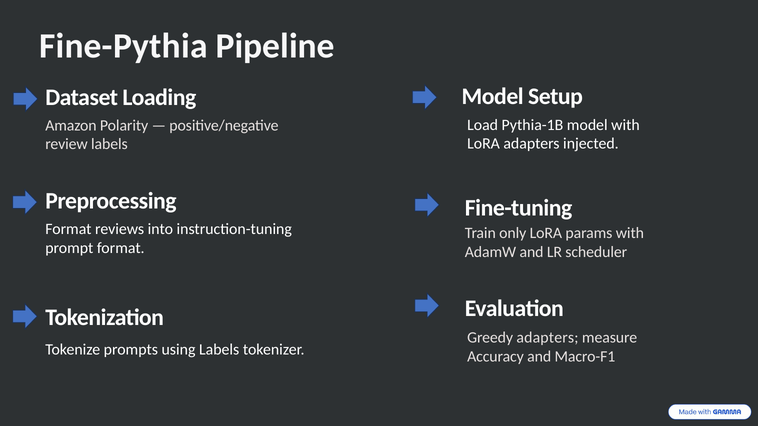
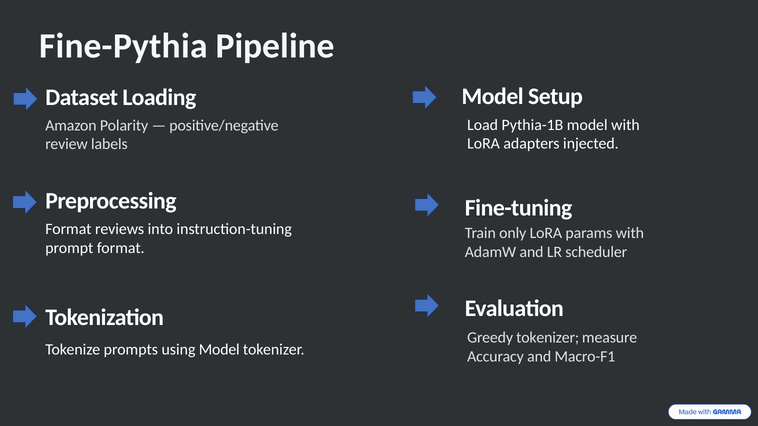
Greedy adapters: adapters -> tokenizer
using Labels: Labels -> Model
